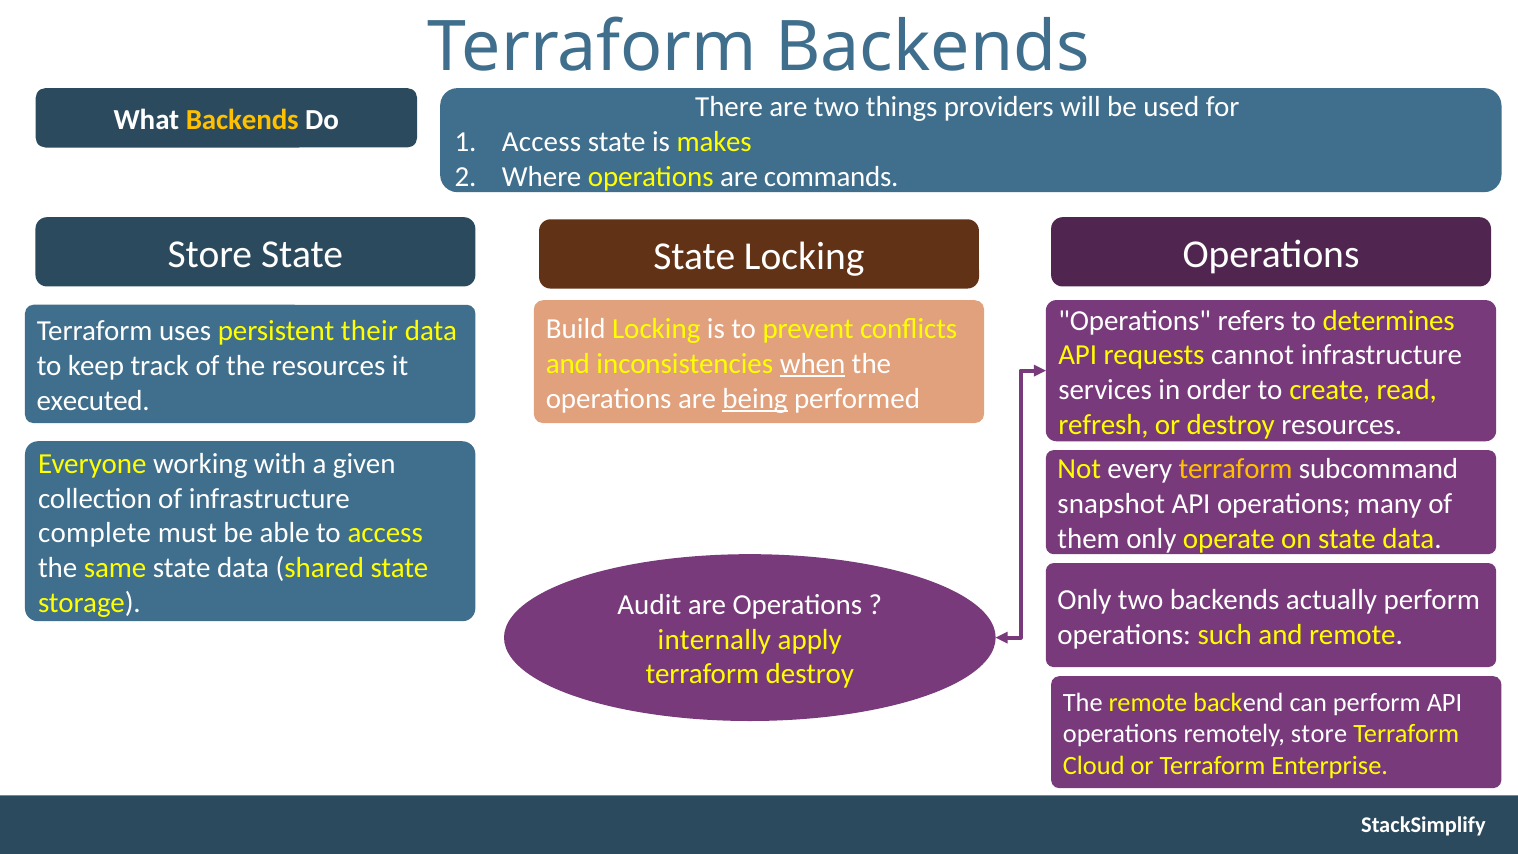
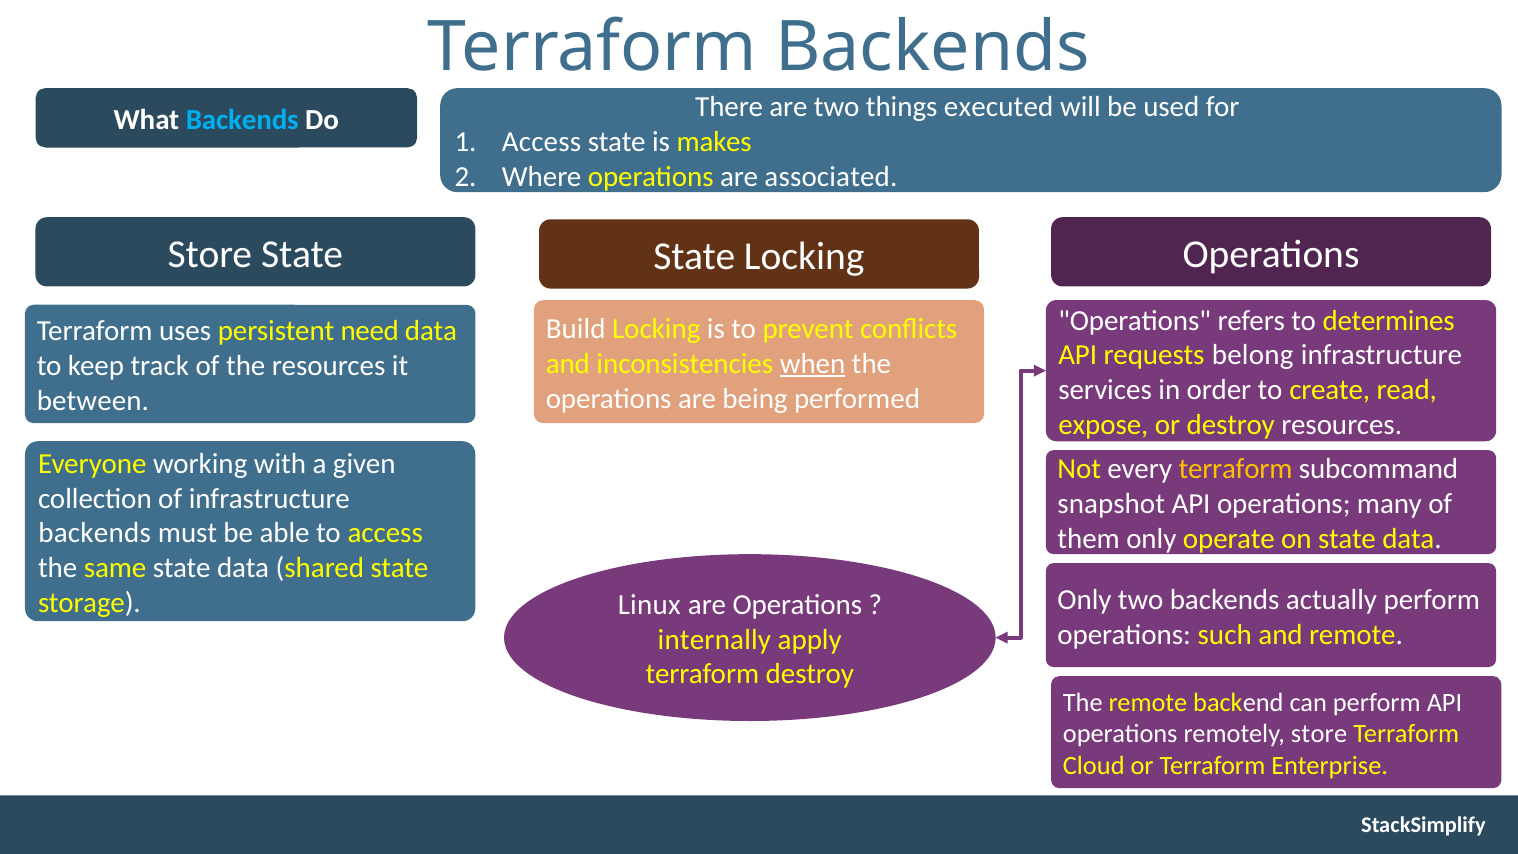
Backends at (242, 120) colour: yellow -> light blue
providers: providers -> executed
commands: commands -> associated
their: their -> need
cannot: cannot -> belong
being underline: present -> none
executed: executed -> between
refresh: refresh -> expose
complete at (95, 533): complete -> backends
Audit: Audit -> Linux
